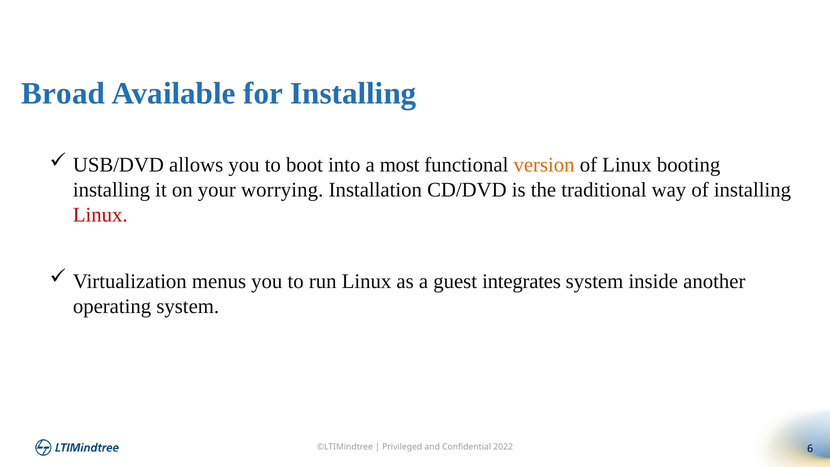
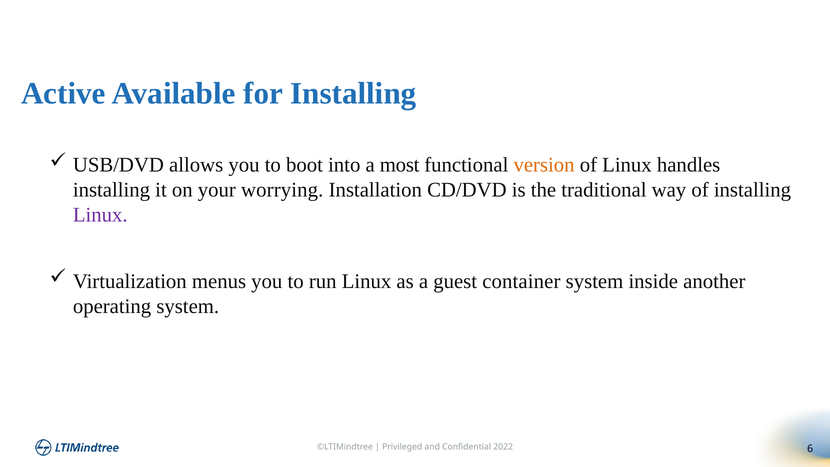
Broad: Broad -> Active
booting: booting -> handles
Linux at (100, 215) colour: red -> purple
integrates: integrates -> container
